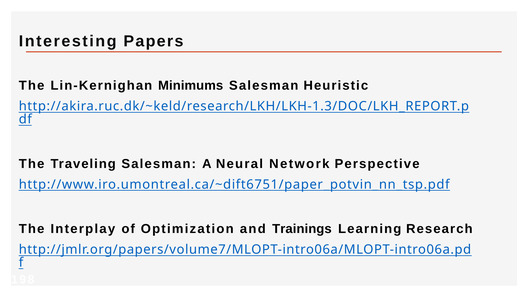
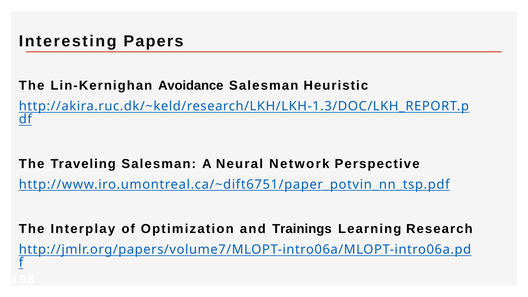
Minimums: Minimums -> Avoidance
